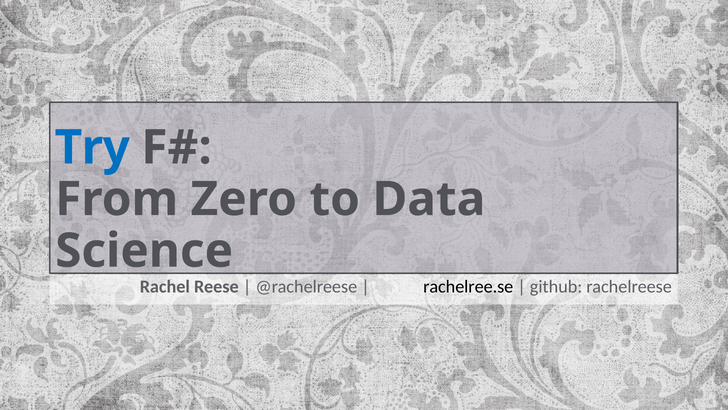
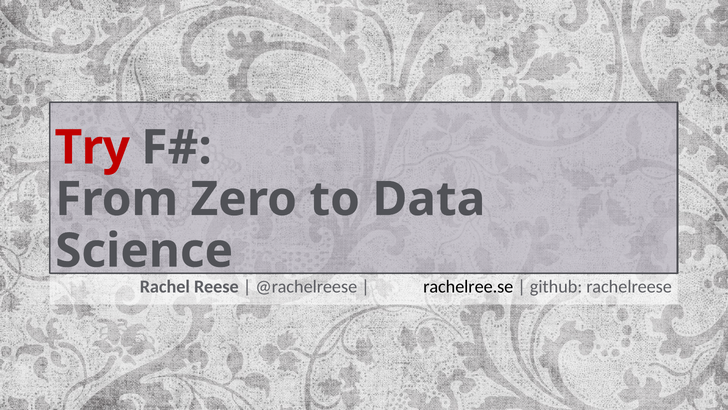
Try colour: blue -> red
